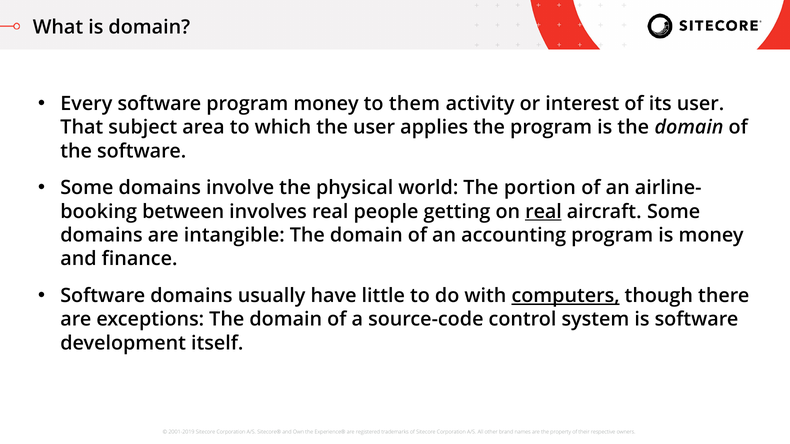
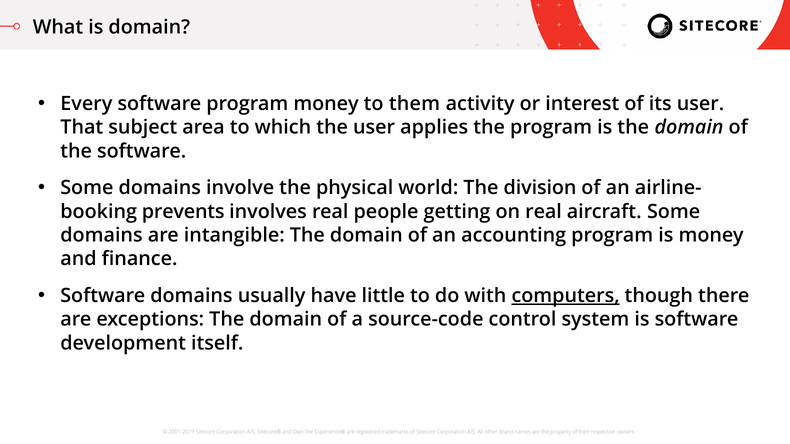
portion: portion -> division
between: between -> prevents
real at (544, 212) underline: present -> none
